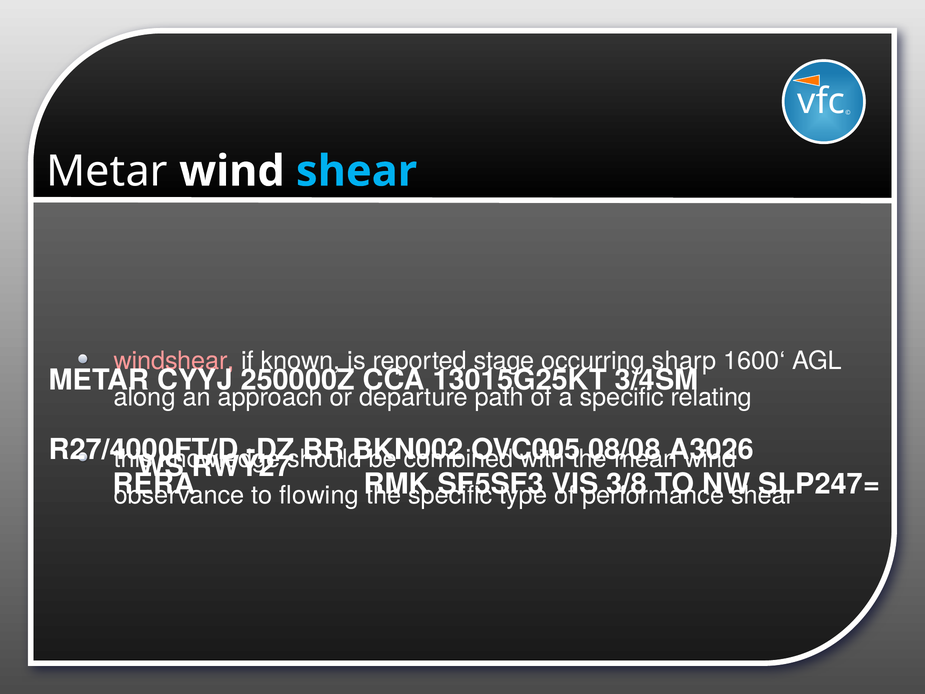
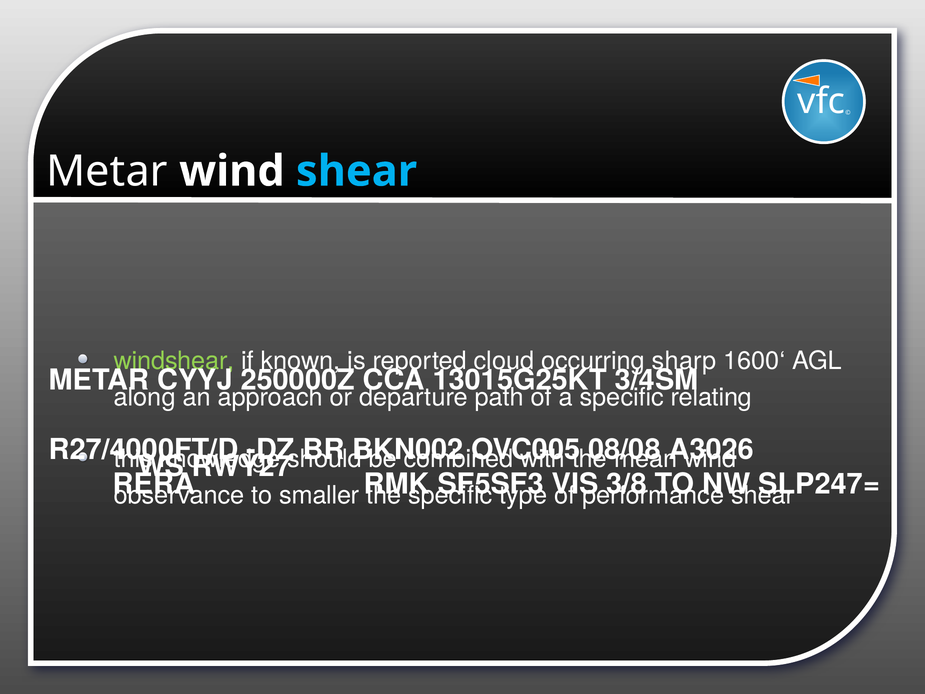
windshear colour: pink -> light green
stage: stage -> cloud
flowing: flowing -> smaller
